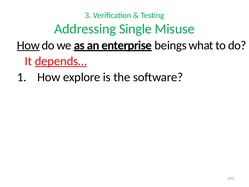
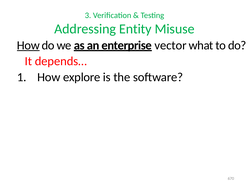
Single: Single -> Entity
beings: beings -> vector
depends… underline: present -> none
